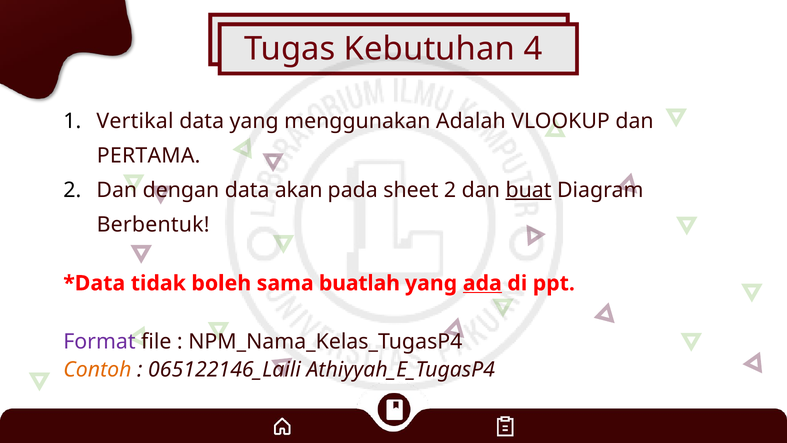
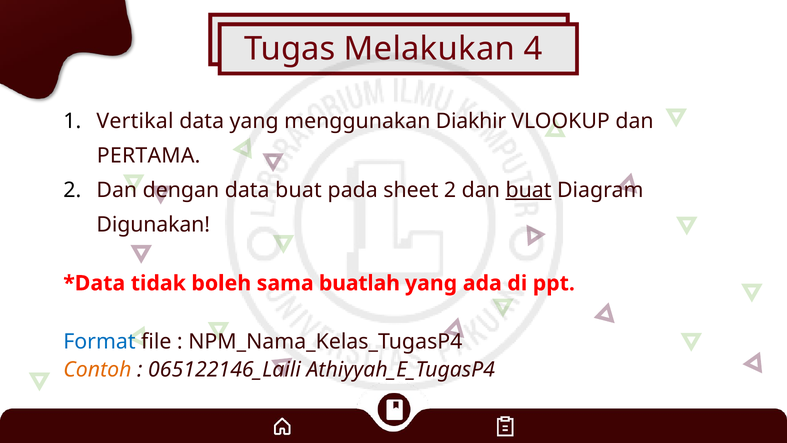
Kebutuhan: Kebutuhan -> Melakukan
Adalah: Adalah -> Diakhir
data akan: akan -> buat
Berbentuk: Berbentuk -> Digunakan
ada underline: present -> none
Format colour: purple -> blue
